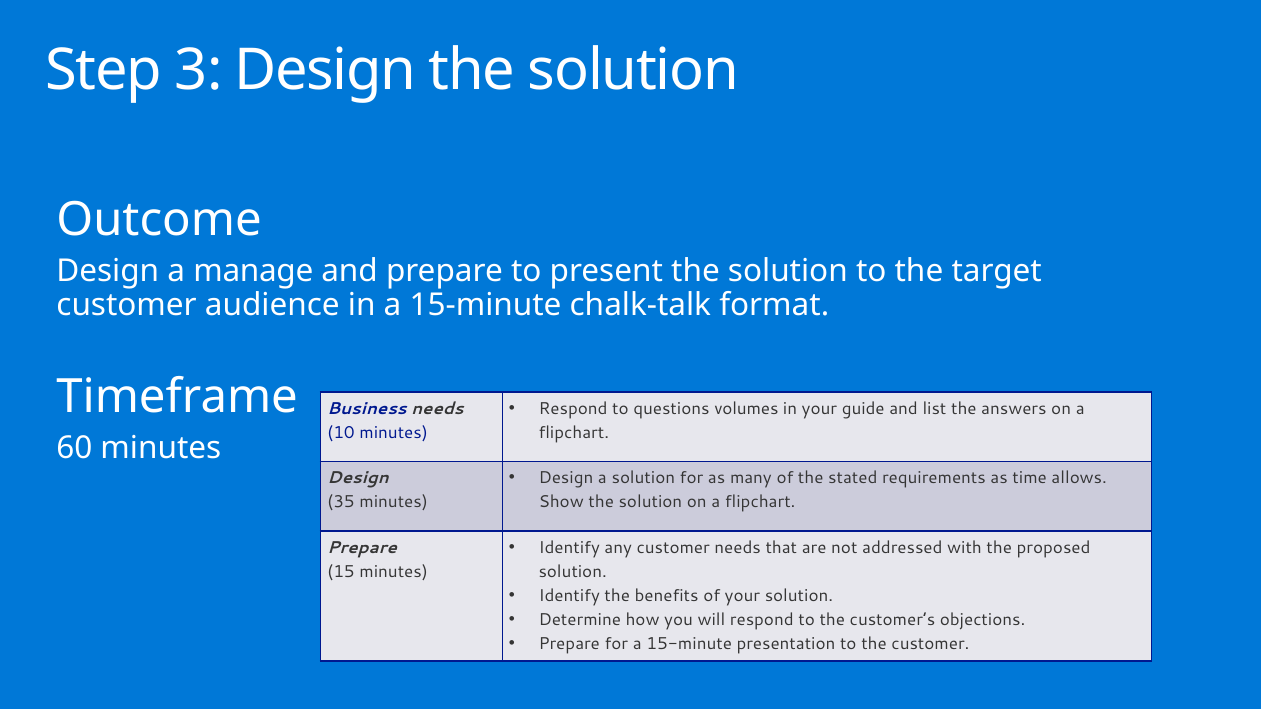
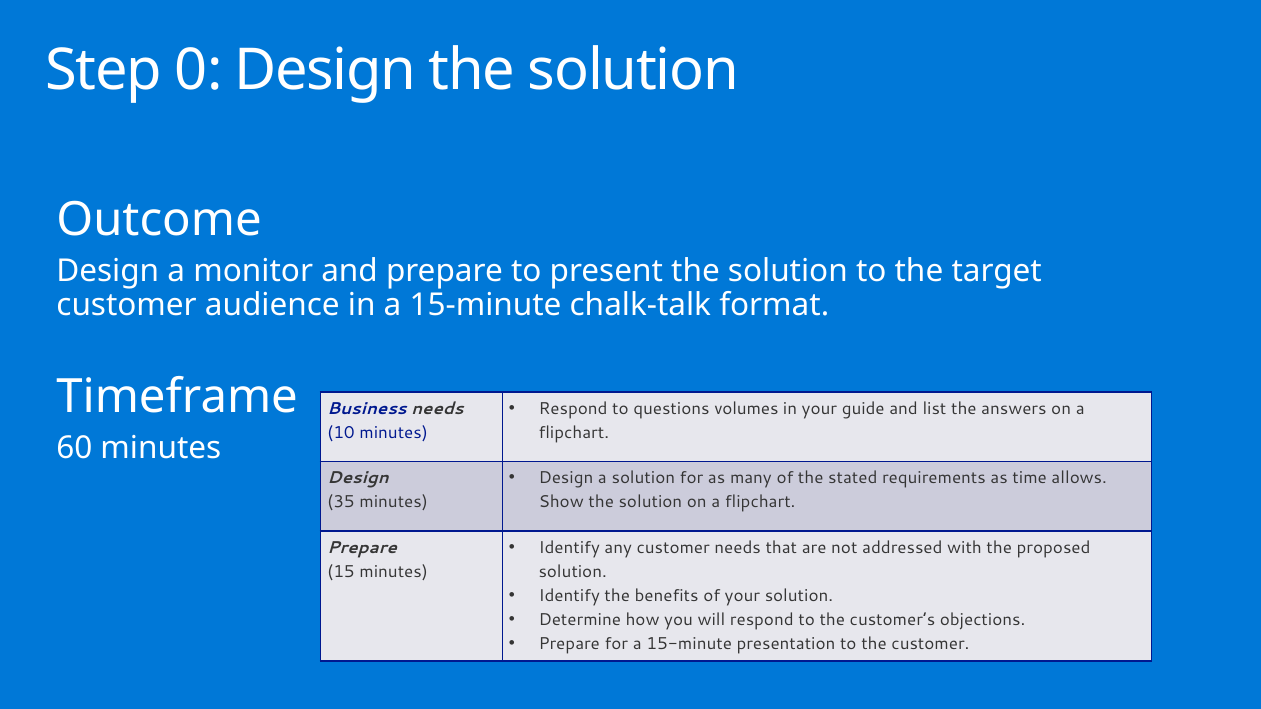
3: 3 -> 0
manage: manage -> monitor
